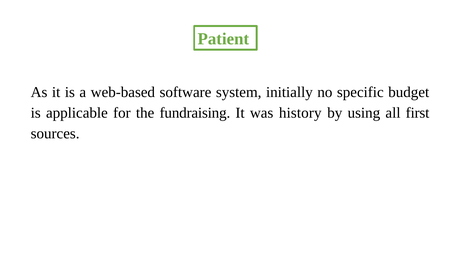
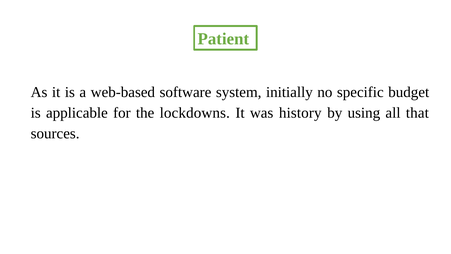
fundraising: fundraising -> lockdowns
first: first -> that
